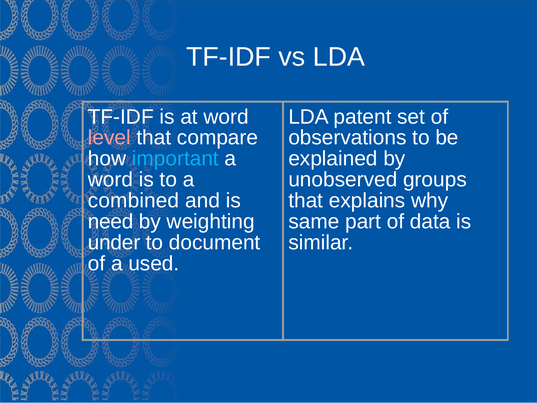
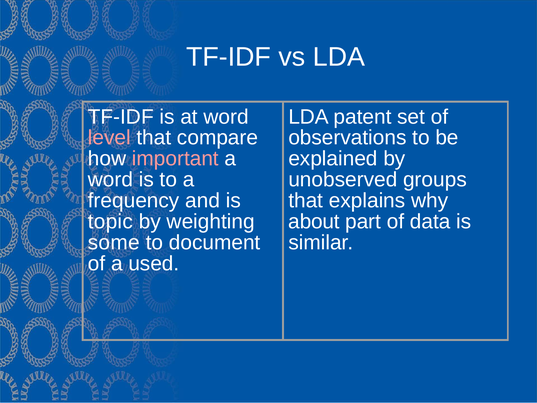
important colour: light blue -> pink
combined: combined -> frequency
need: need -> topic
same: same -> about
under: under -> some
